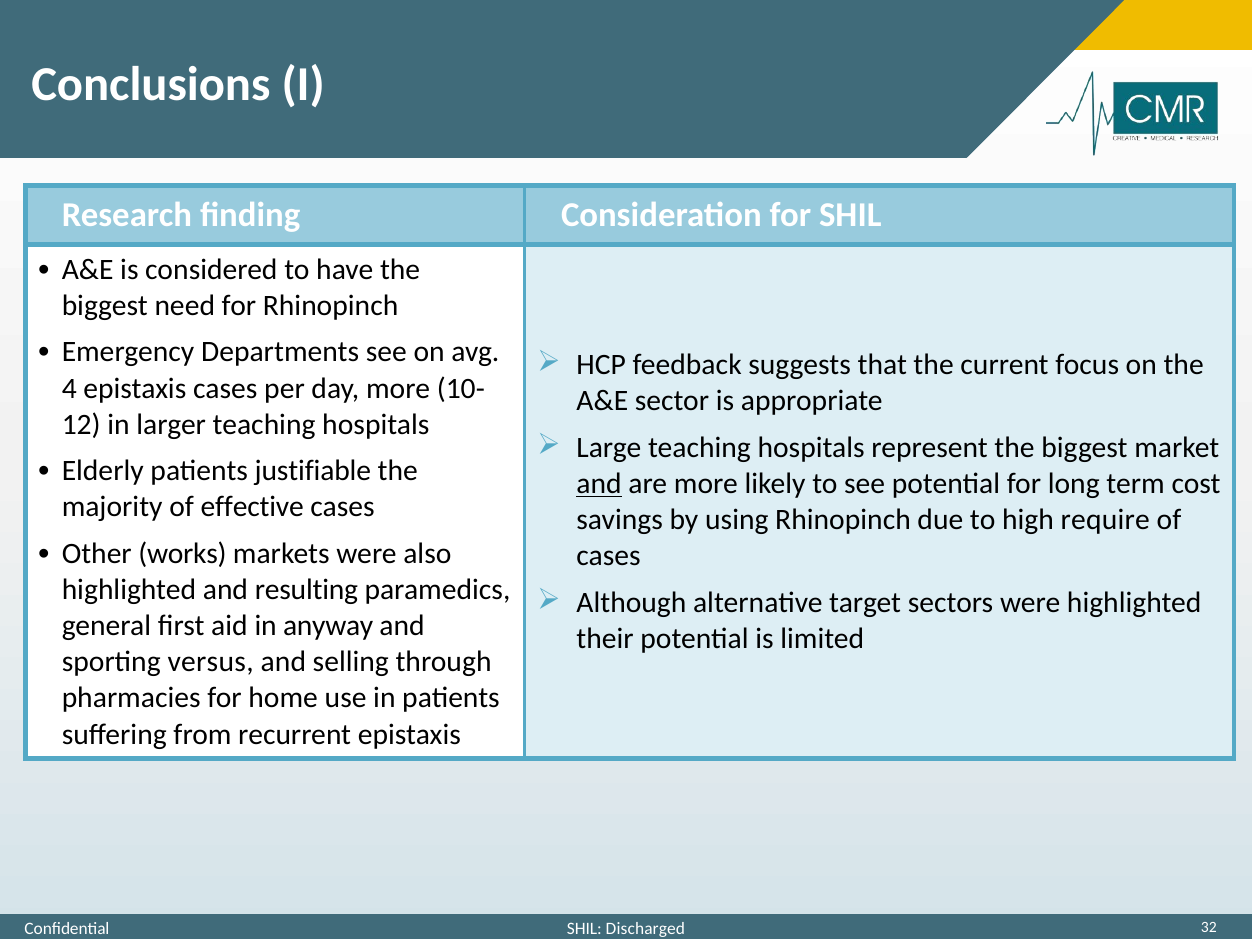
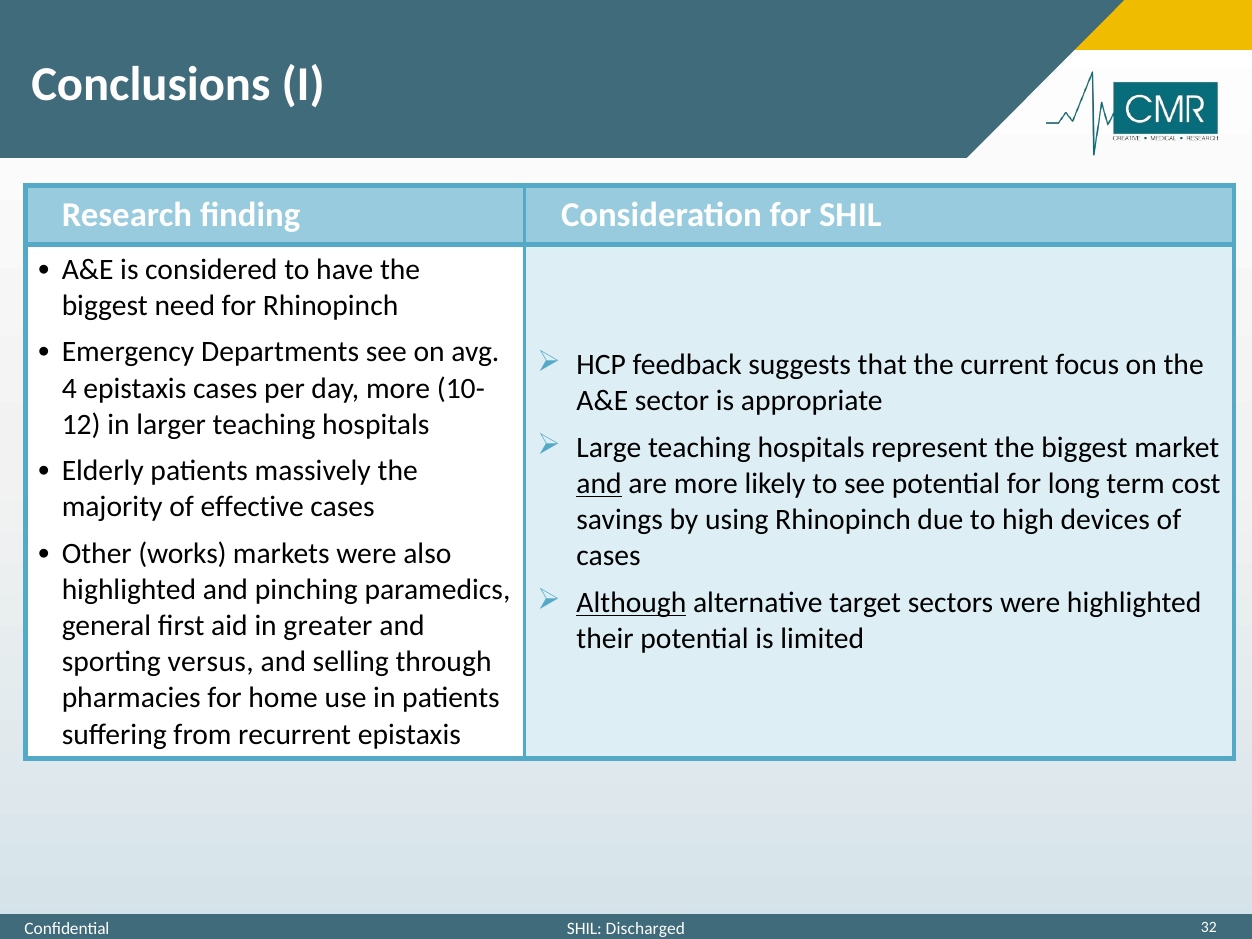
justifiable: justifiable -> massively
require: require -> devices
resulting: resulting -> pinching
Although underline: none -> present
anyway: anyway -> greater
